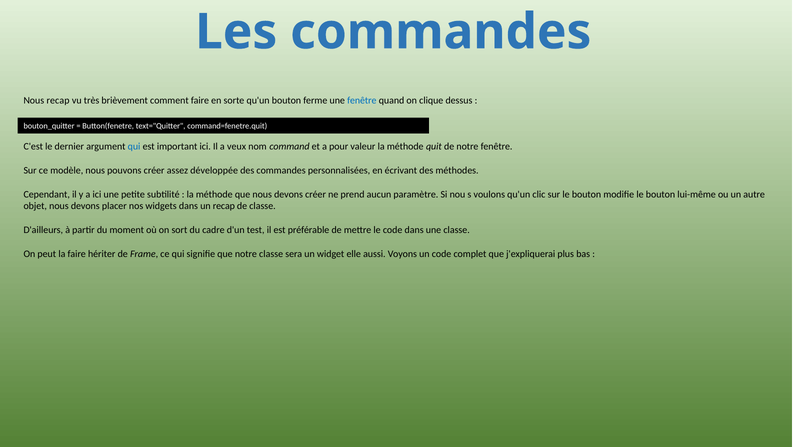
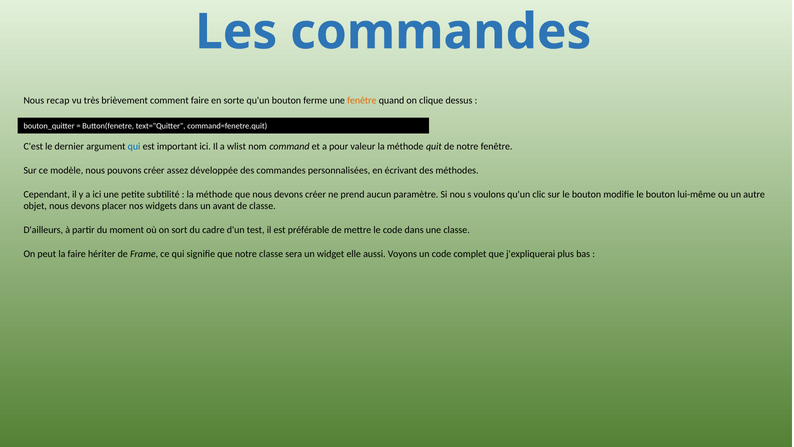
fenêtre at (362, 101) colour: blue -> orange
veux: veux -> wlist
un recap: recap -> avant
